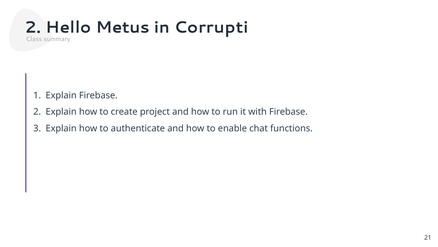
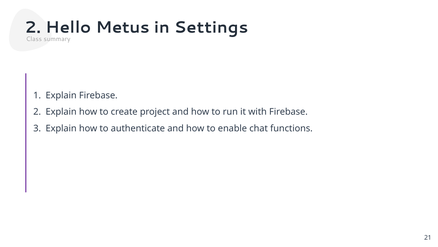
Corrupti: Corrupti -> Settings
